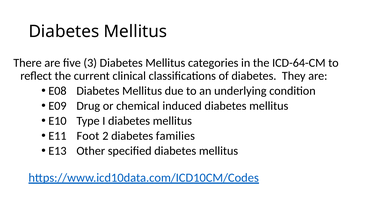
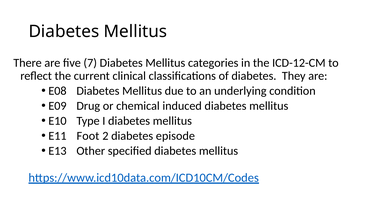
3: 3 -> 7
ICD-64-CM: ICD-64-CM -> ICD-12-CM
families: families -> episode
